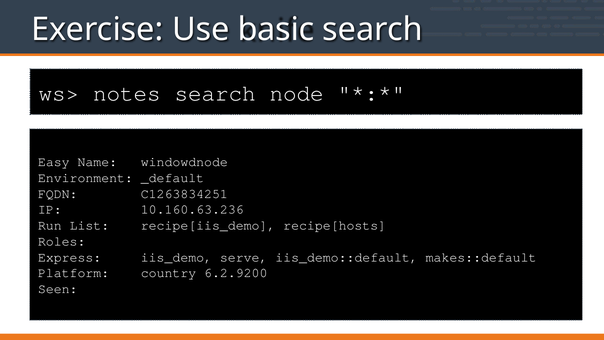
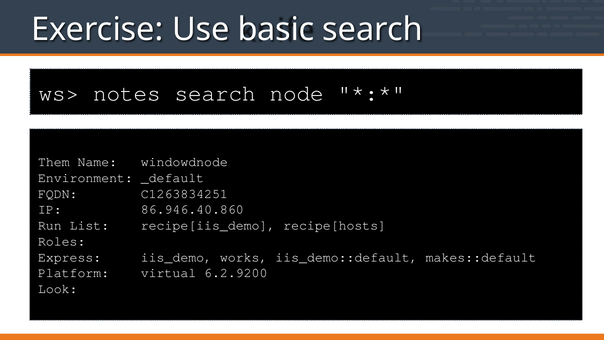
Easy: Easy -> Them
10.160.63.236: 10.160.63.236 -> 86.946.40.860
serve: serve -> works
country: country -> virtual
Seen: Seen -> Look
